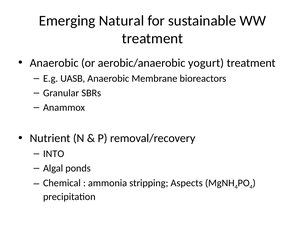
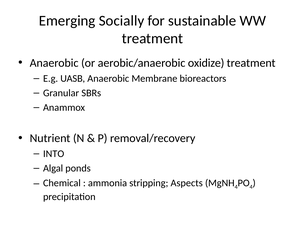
Natural: Natural -> Socially
yogurt: yogurt -> oxidize
